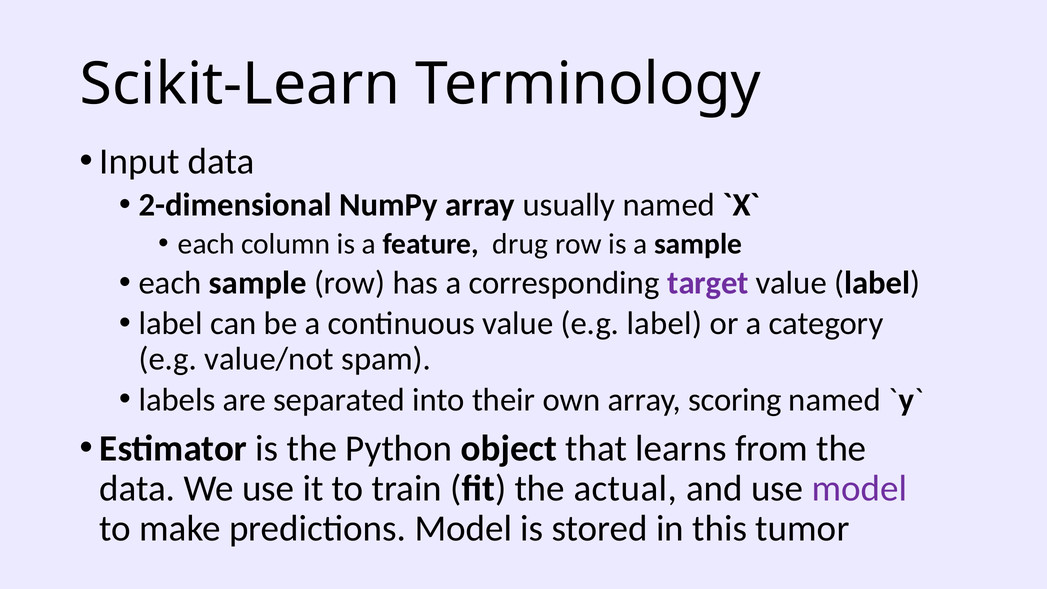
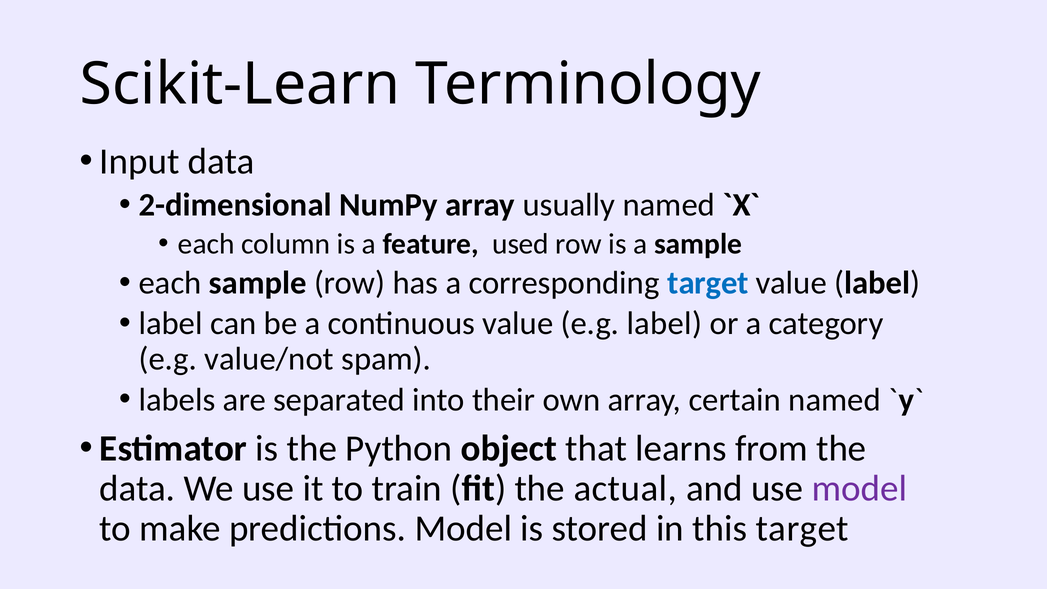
drug: drug -> used
target at (708, 283) colour: purple -> blue
scoring: scoring -> certain
this tumor: tumor -> target
